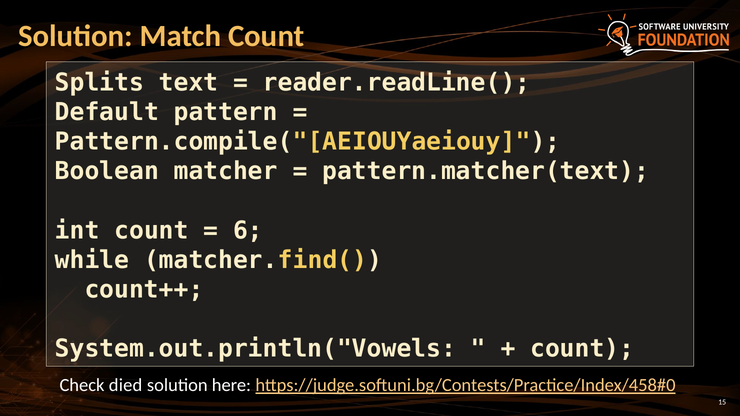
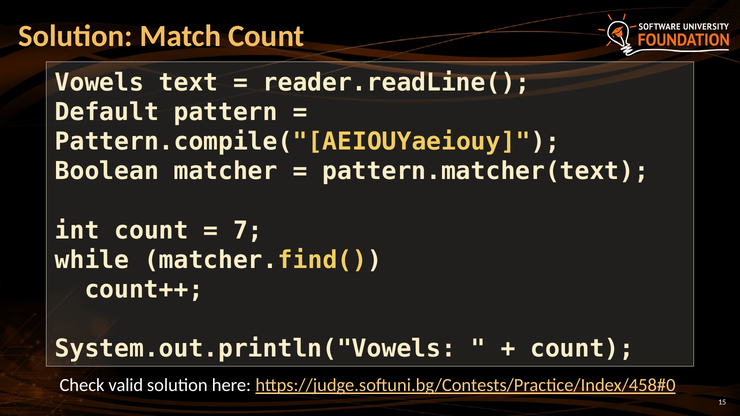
Splits: Splits -> Vowels
6: 6 -> 7
died: died -> valid
